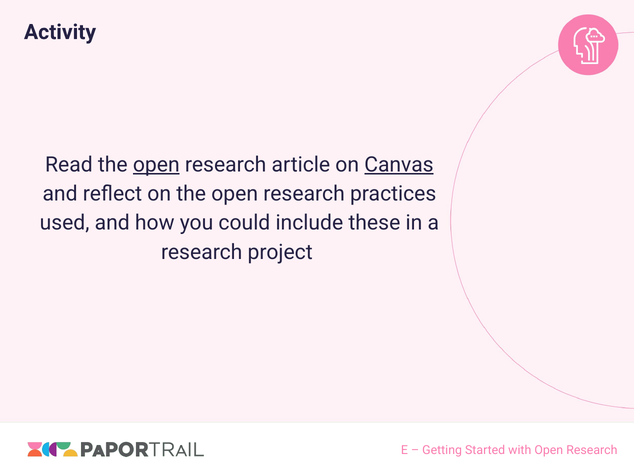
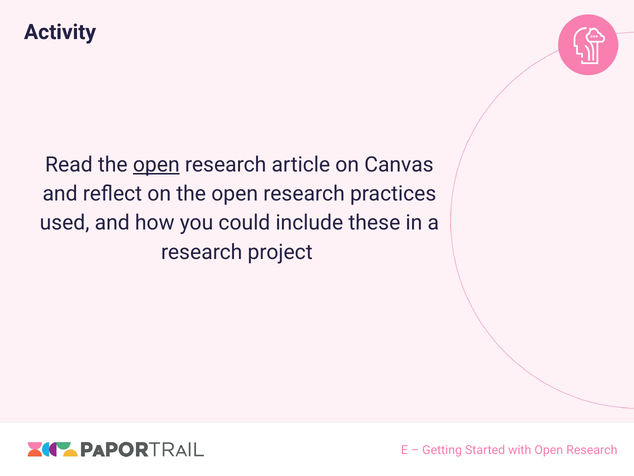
Canvas underline: present -> none
